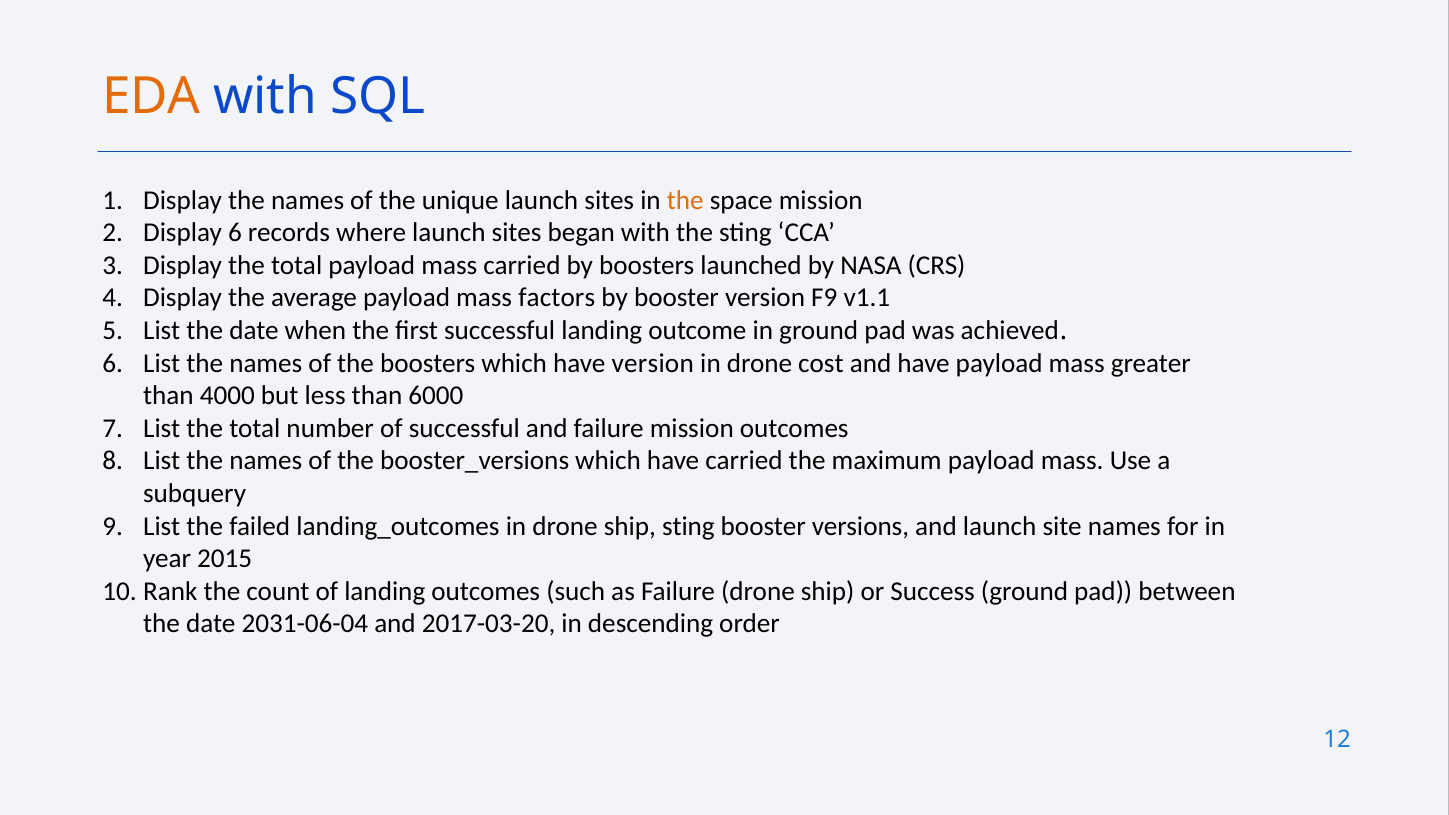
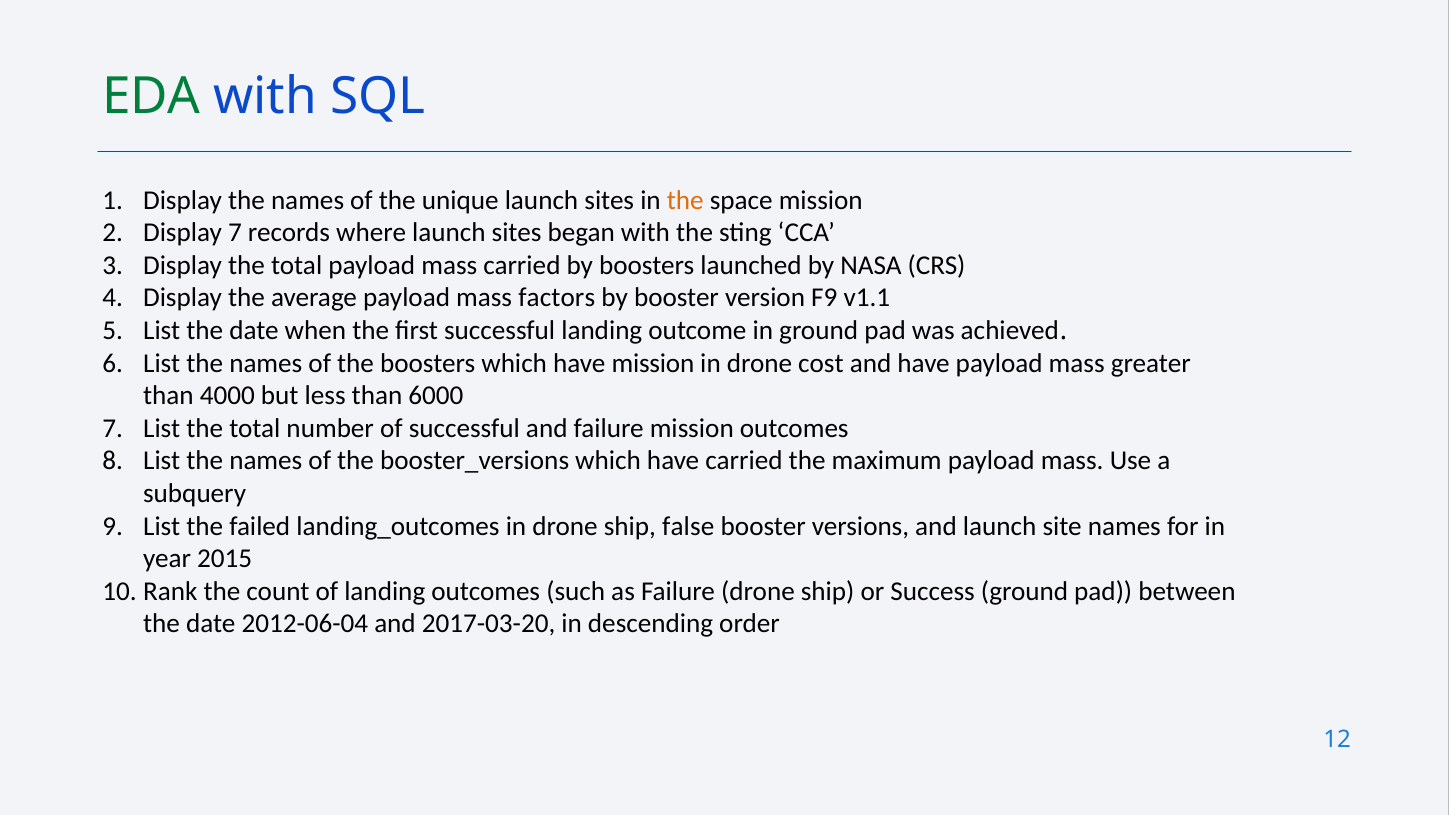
EDA colour: orange -> green
Display 6: 6 -> 7
have version: version -> mission
ship sting: sting -> false
2031-06-04: 2031-06-04 -> 2012-06-04
